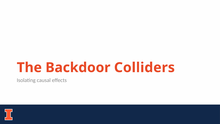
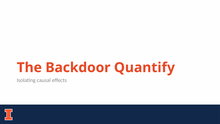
Colliders: Colliders -> Quantify
